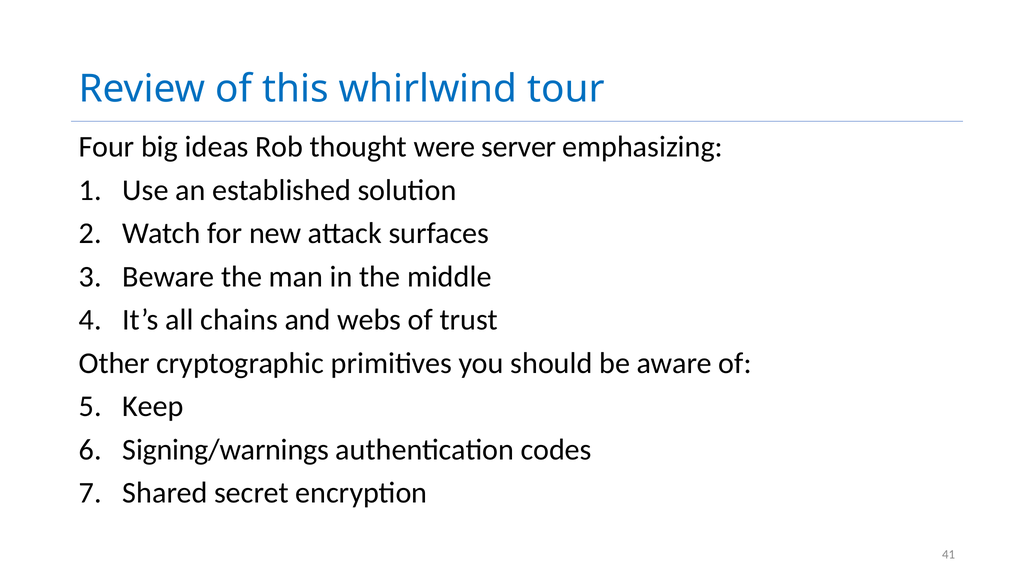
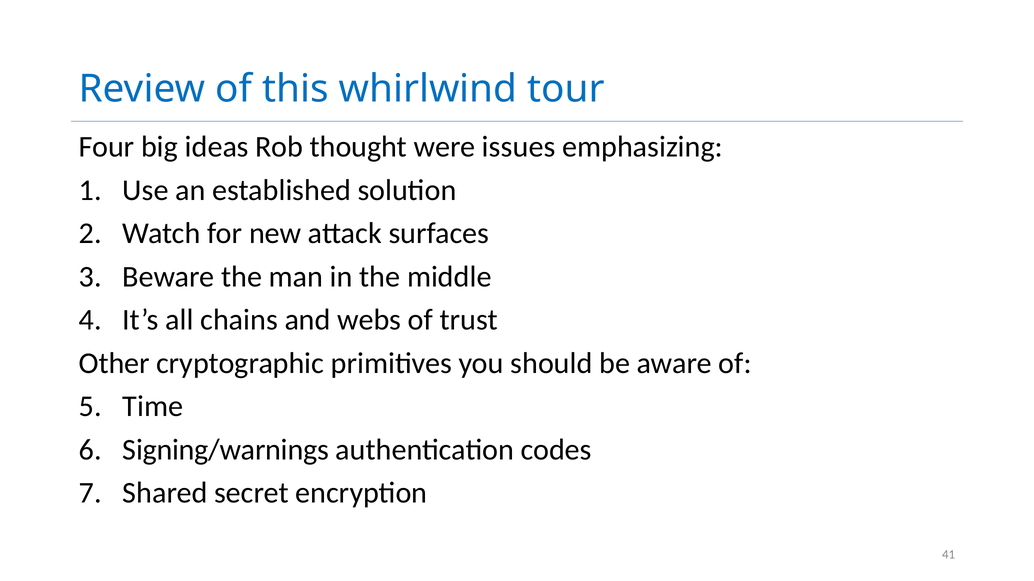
server: server -> issues
Keep: Keep -> Time
